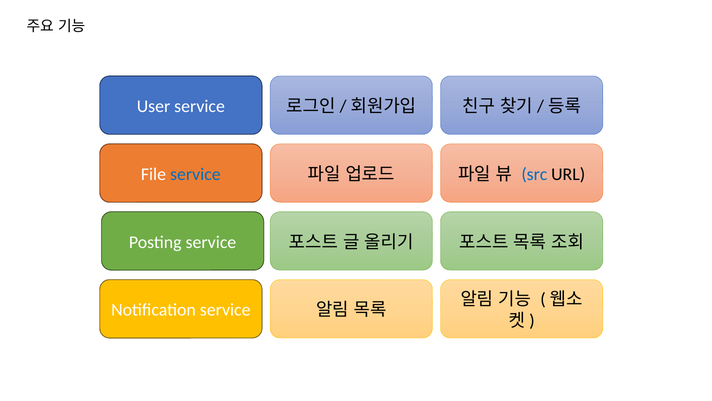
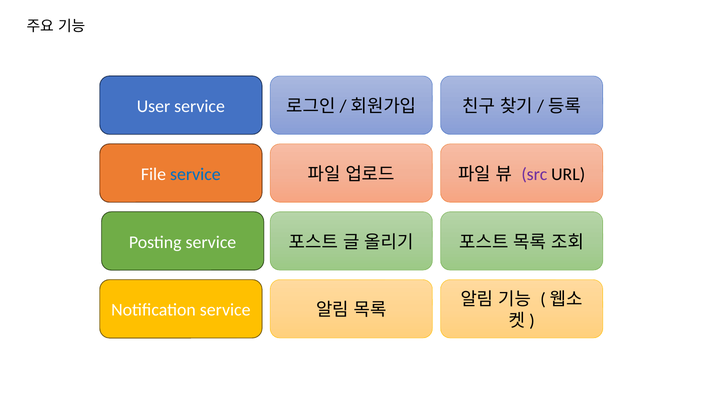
src colour: blue -> purple
